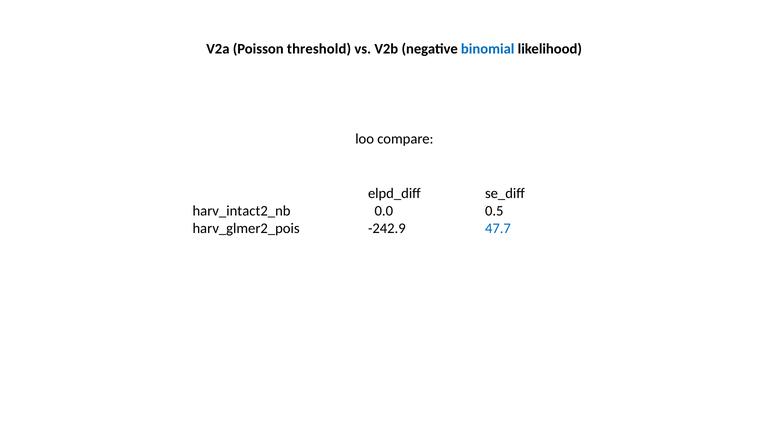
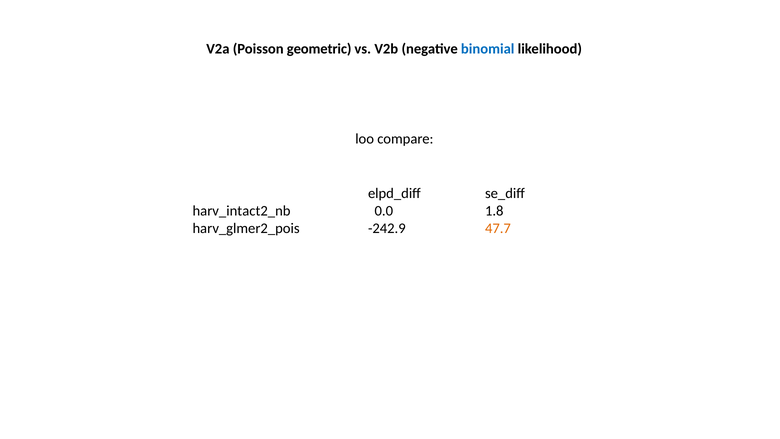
threshold: threshold -> geometric
0.5: 0.5 -> 1.8
47.7 colour: blue -> orange
